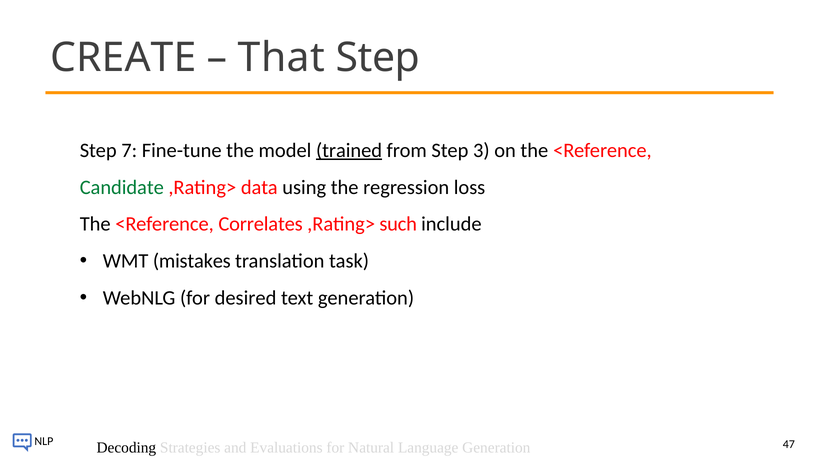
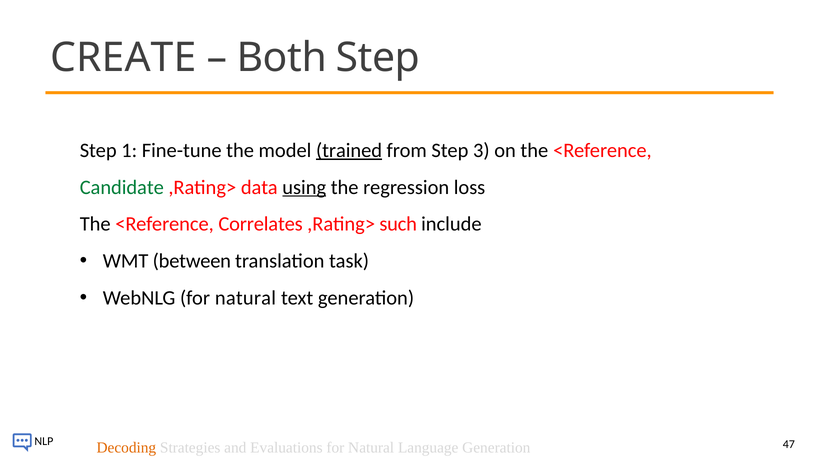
That: That -> Both
7: 7 -> 1
using underline: none -> present
mistakes: mistakes -> between
WebNLG for desired: desired -> natural
Decoding colour: black -> orange
